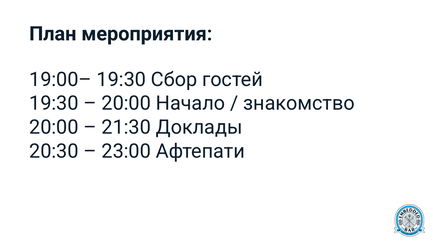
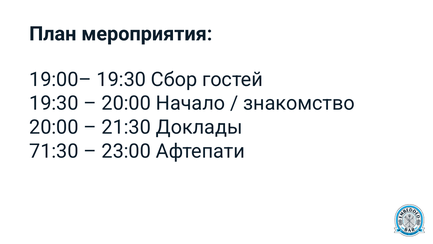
20:30: 20:30 -> 71:30
